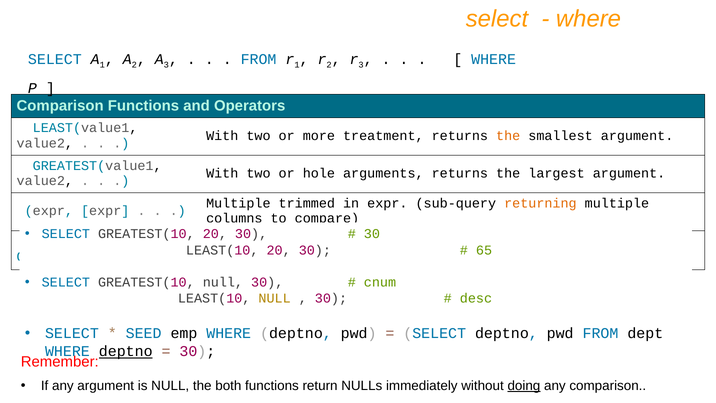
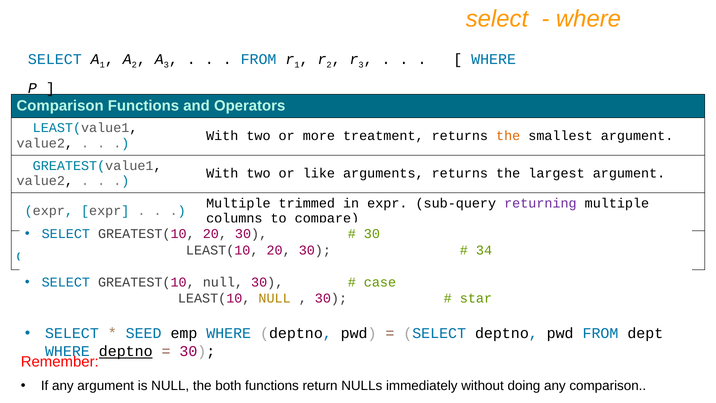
hole: hole -> like
returning colour: orange -> purple
65: 65 -> 34
cnum: cnum -> case
desc: desc -> star
doing underline: present -> none
